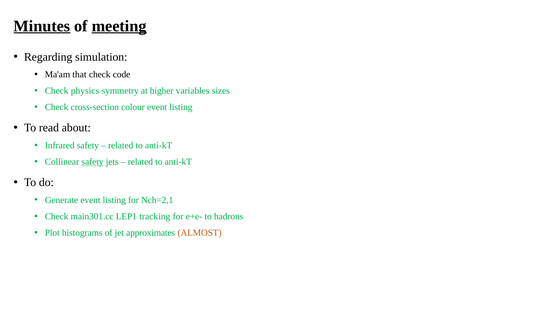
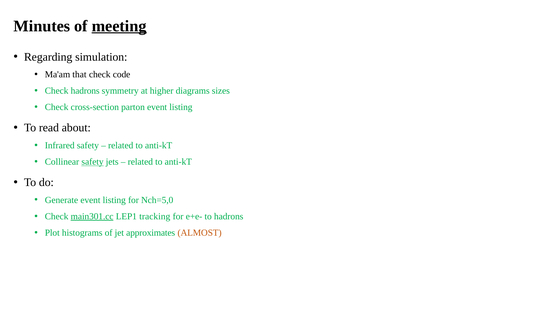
Minutes underline: present -> none
Check physics: physics -> hadrons
variables: variables -> diagrams
colour: colour -> parton
Nch=2,1: Nch=2,1 -> Nch=5,0
main301.cc underline: none -> present
